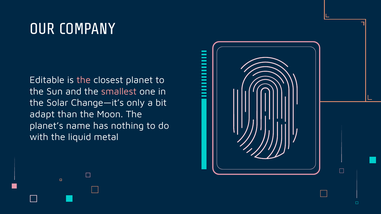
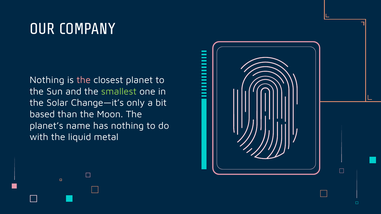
Editable at (47, 80): Editable -> Nothing
smallest colour: pink -> light green
adapt: adapt -> based
